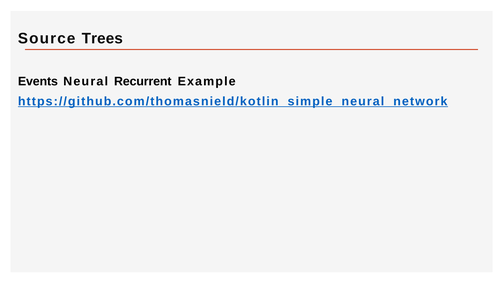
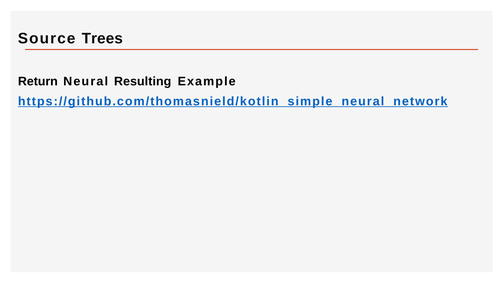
Events: Events -> Return
Recurrent: Recurrent -> Resulting
